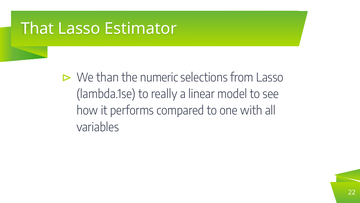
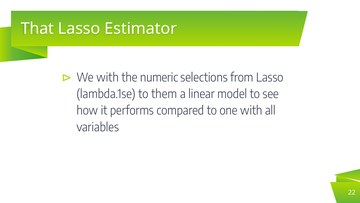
We than: than -> with
really: really -> them
